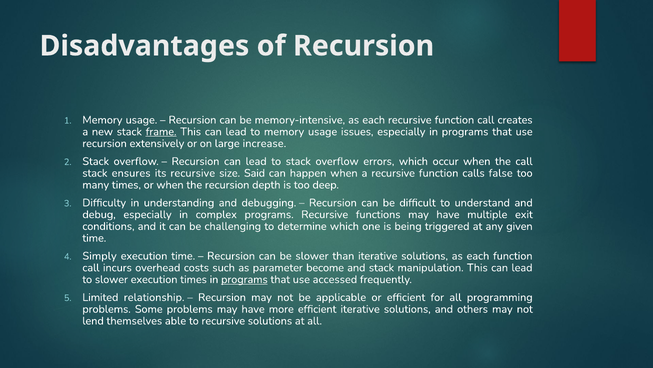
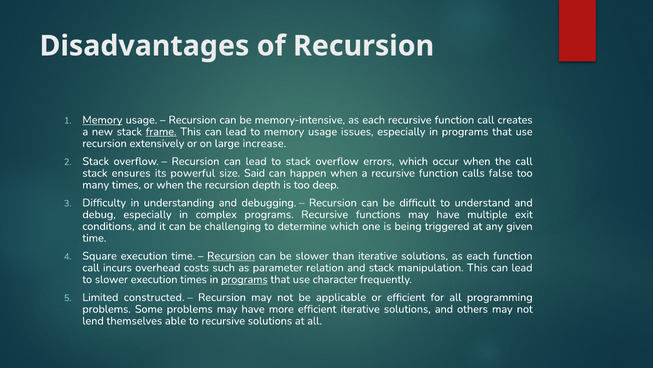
Memory at (102, 120) underline: none -> present
its recursive: recursive -> powerful
Simply: Simply -> Square
Recursion at (231, 255) underline: none -> present
become: become -> relation
accessed: accessed -> character
relationship: relationship -> constructed
